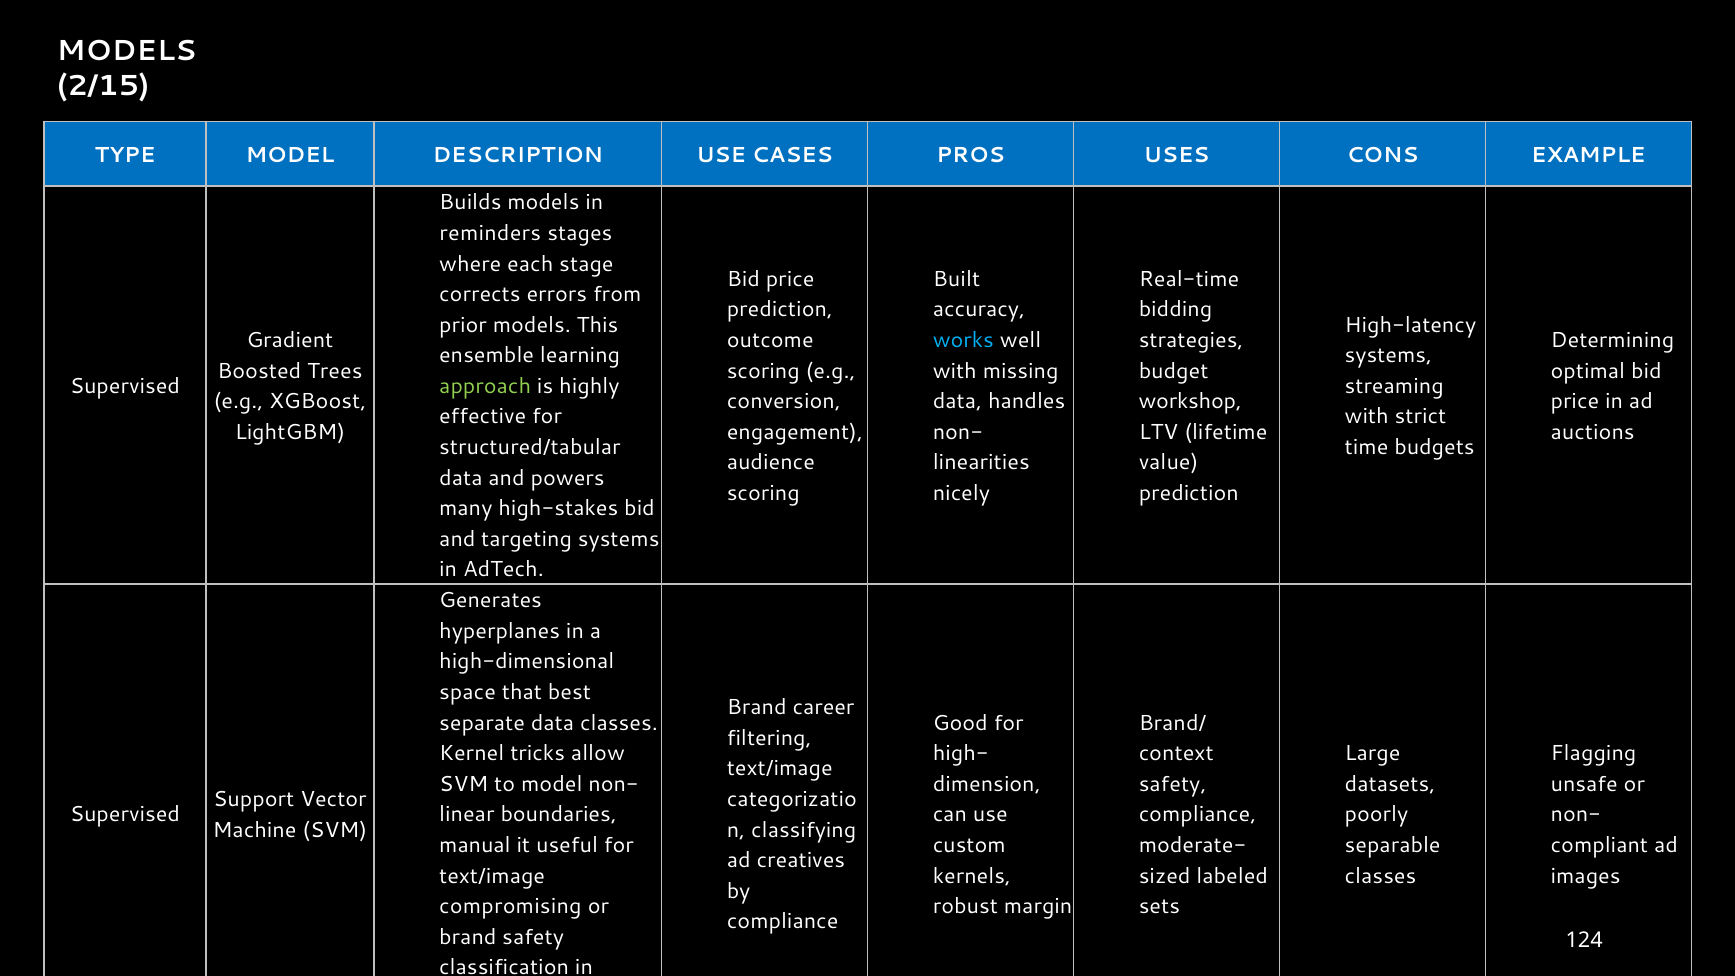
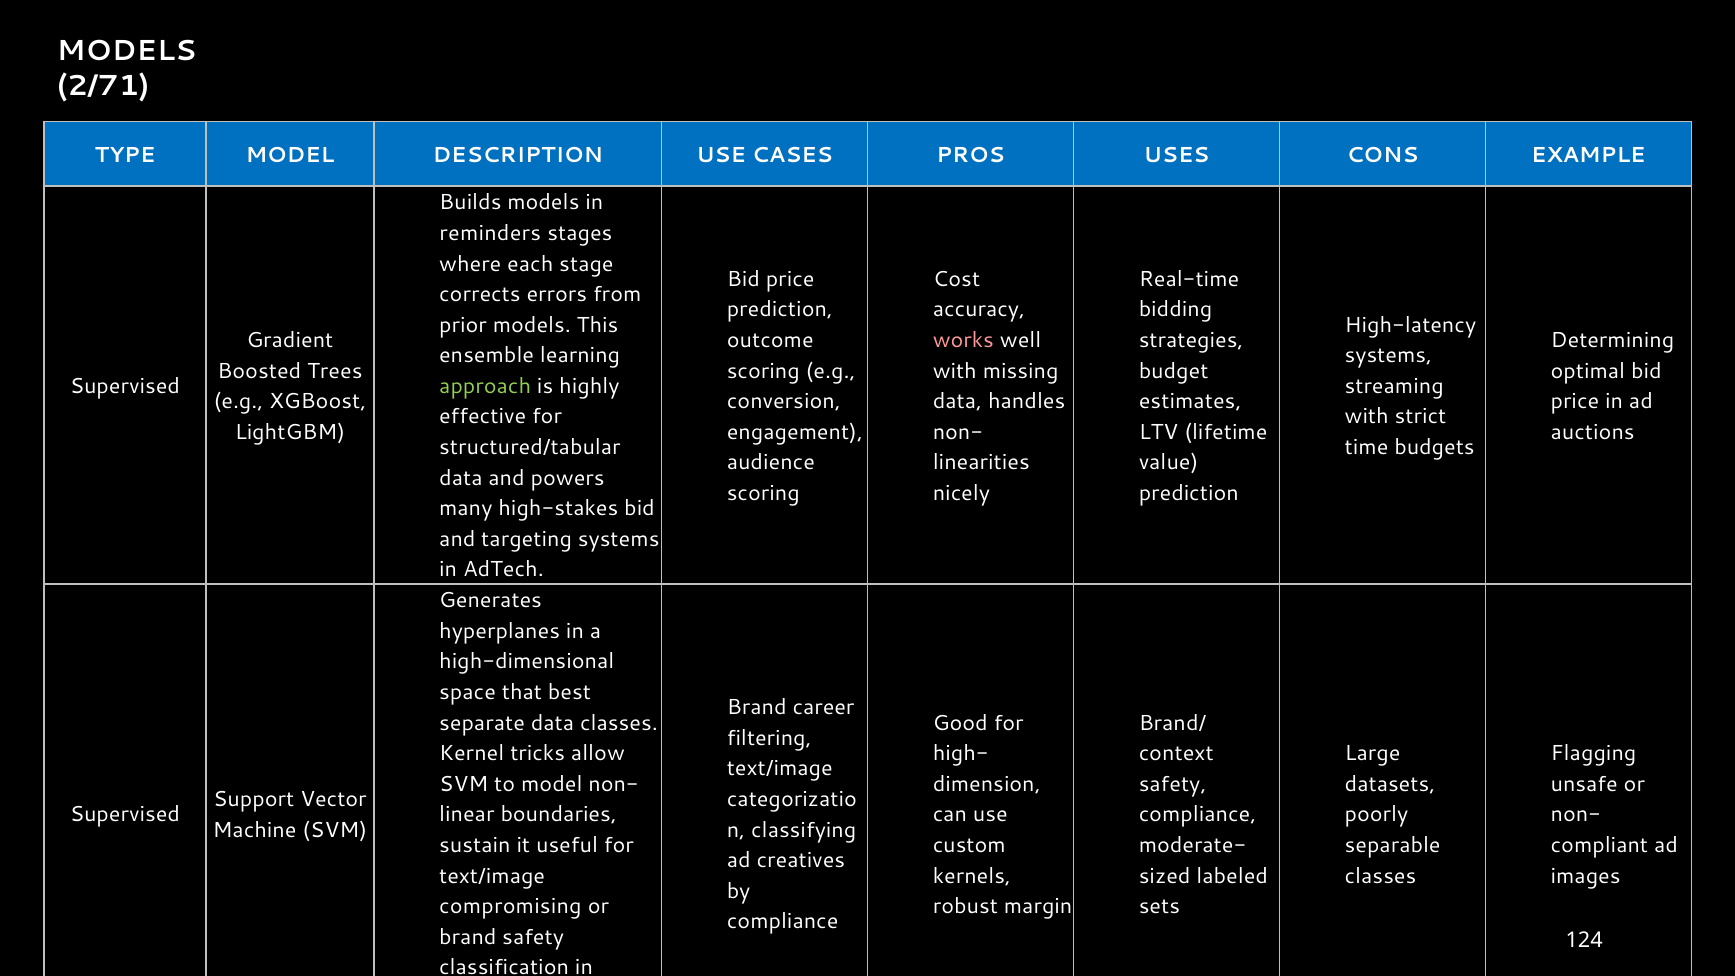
2/15: 2/15 -> 2/71
Built: Built -> Cost
works colour: light blue -> pink
workshop: workshop -> estimates
manual: manual -> sustain
